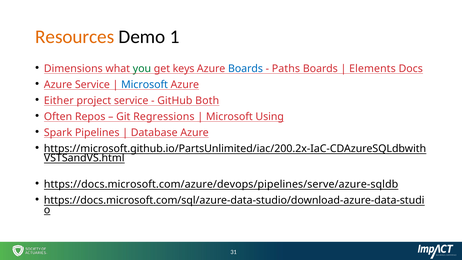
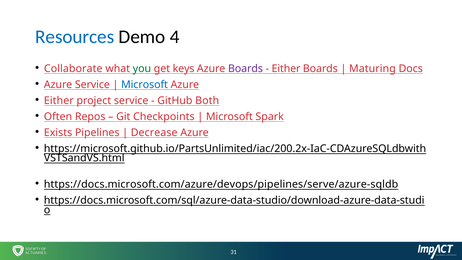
Resources colour: orange -> blue
1: 1 -> 4
Dimensions: Dimensions -> Collaborate
Boards at (245, 69) colour: blue -> purple
Paths at (286, 69): Paths -> Either
Elements: Elements -> Maturing
Regressions: Regressions -> Checkpoints
Using: Using -> Spark
Spark: Spark -> Exists
Database: Database -> Decrease
